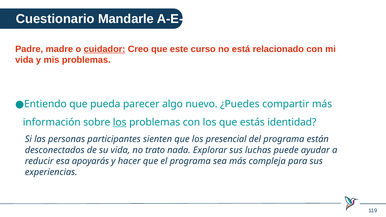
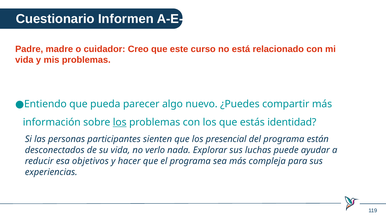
Mandarle: Mandarle -> Informen
cuidador underline: present -> none
trato: trato -> verlo
apoyarás: apoyarás -> objetivos
